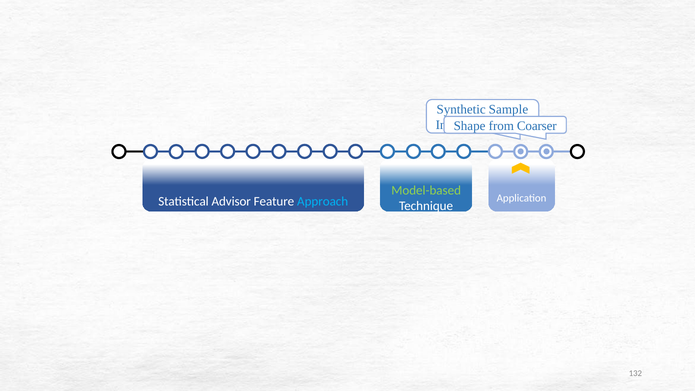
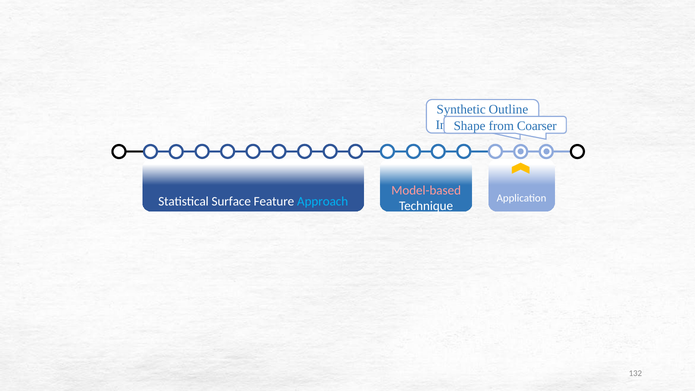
Sample: Sample -> Outline
Model-based colour: light green -> pink
Advisor: Advisor -> Surface
